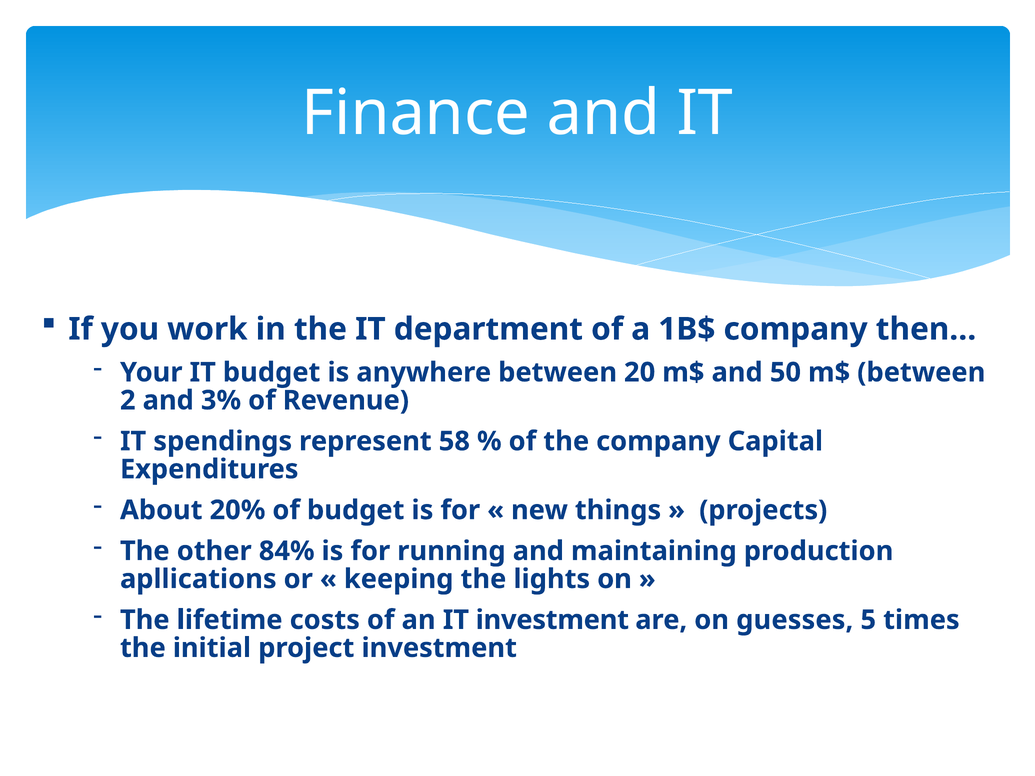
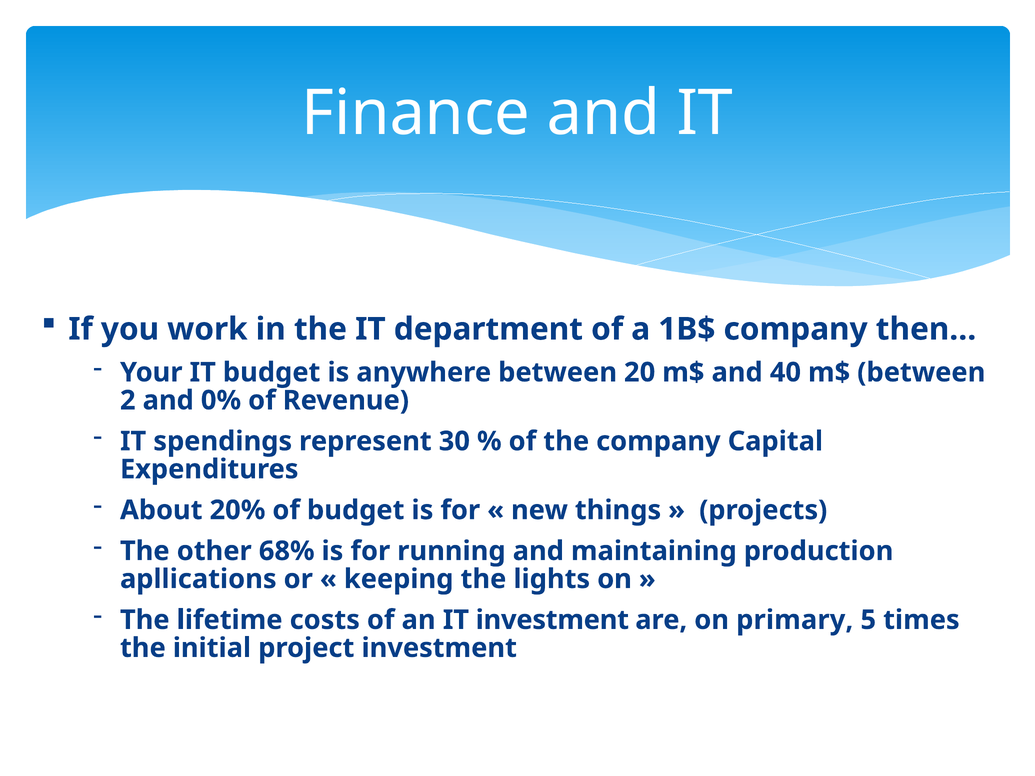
50: 50 -> 40
3%: 3% -> 0%
58: 58 -> 30
84%: 84% -> 68%
guesses: guesses -> primary
